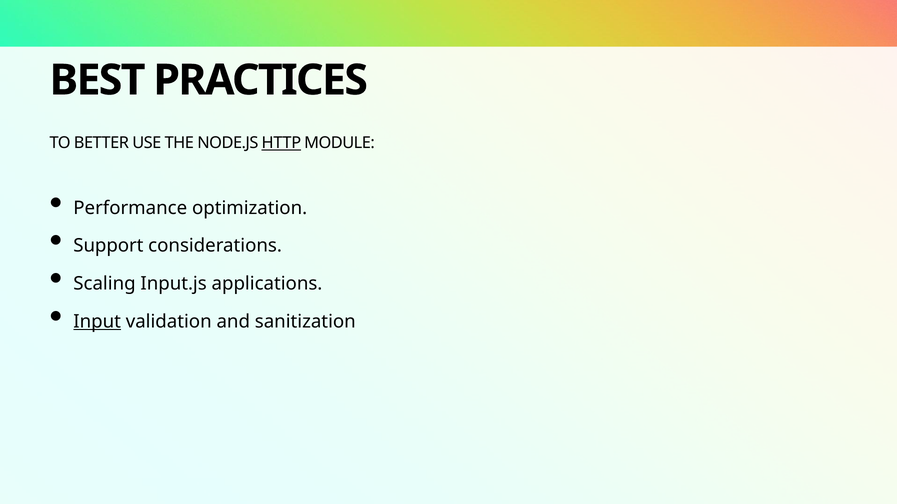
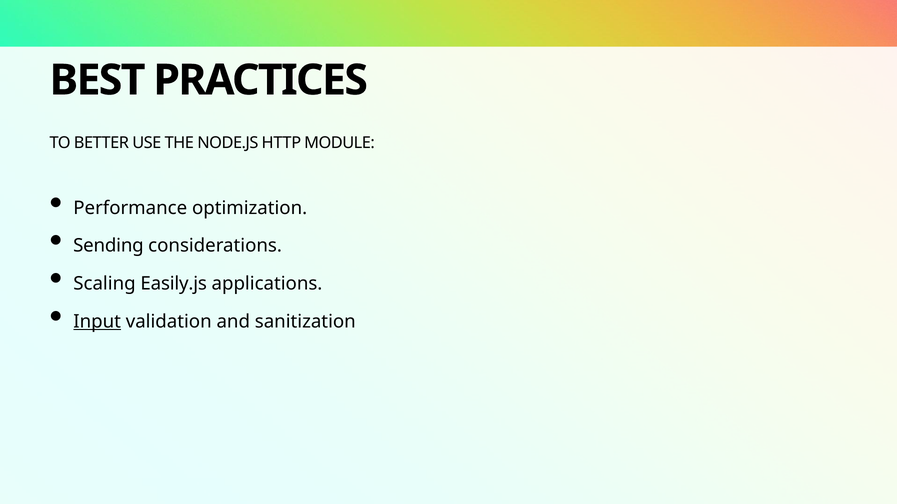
HTTP underline: present -> none
Support: Support -> Sending
Input.js: Input.js -> Easily.js
